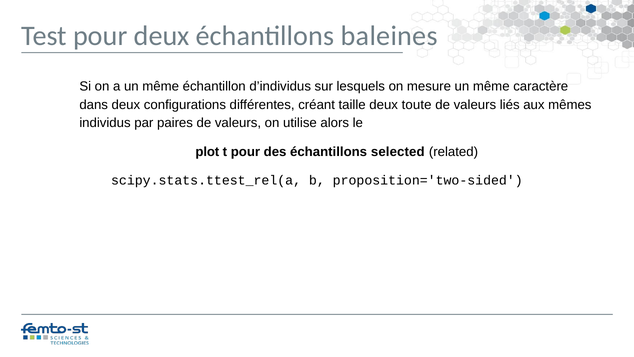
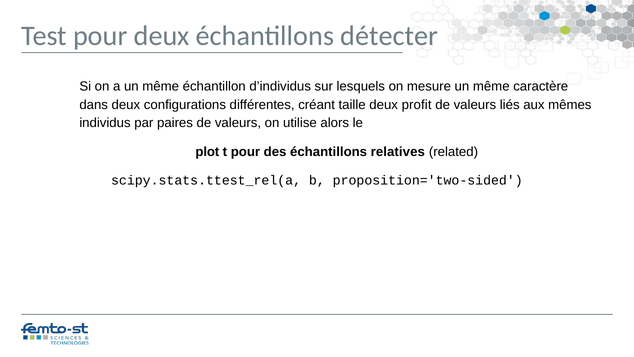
baleines: baleines -> détecter
toute: toute -> profit
selected: selected -> relatives
